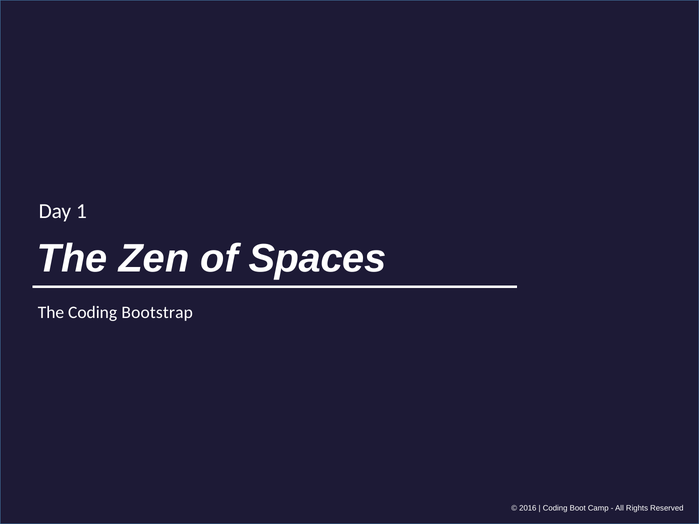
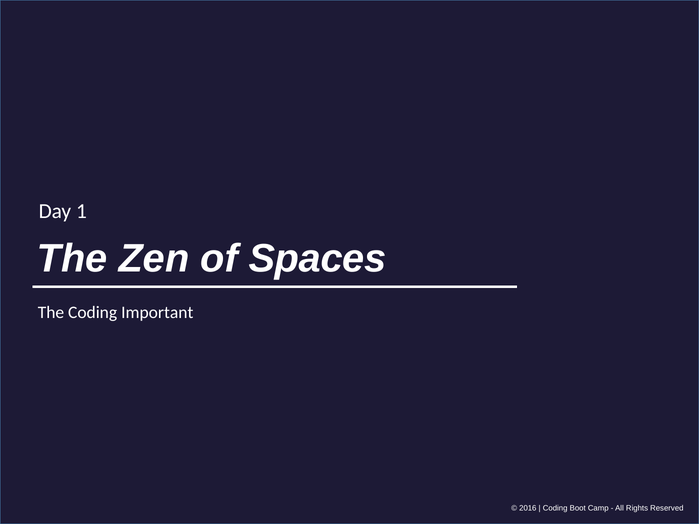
Bootstrap: Bootstrap -> Important
